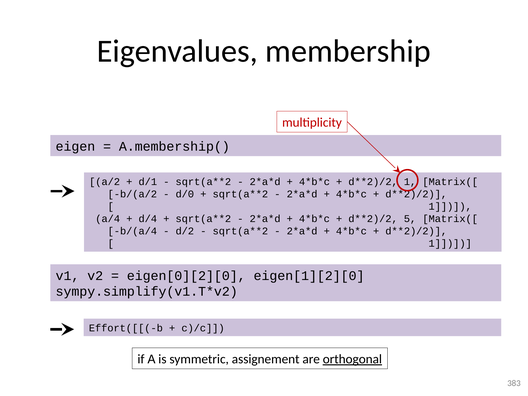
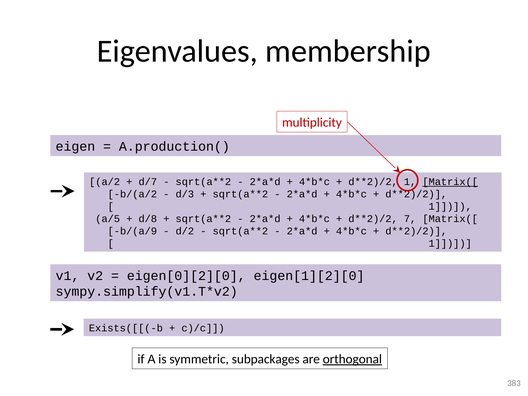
A.membership(: A.membership( -> A.production(
d/1: d/1 -> d/7
Matrix([ at (450, 182) underline: none -> present
d/0: d/0 -> d/3
a/4: a/4 -> a/5
d/4: d/4 -> d/8
5: 5 -> 7
b/(a/4: b/(a/4 -> b/(a/9
Effort([[(-b: Effort([[(-b -> Exists([[(-b
assignement: assignement -> subpackages
